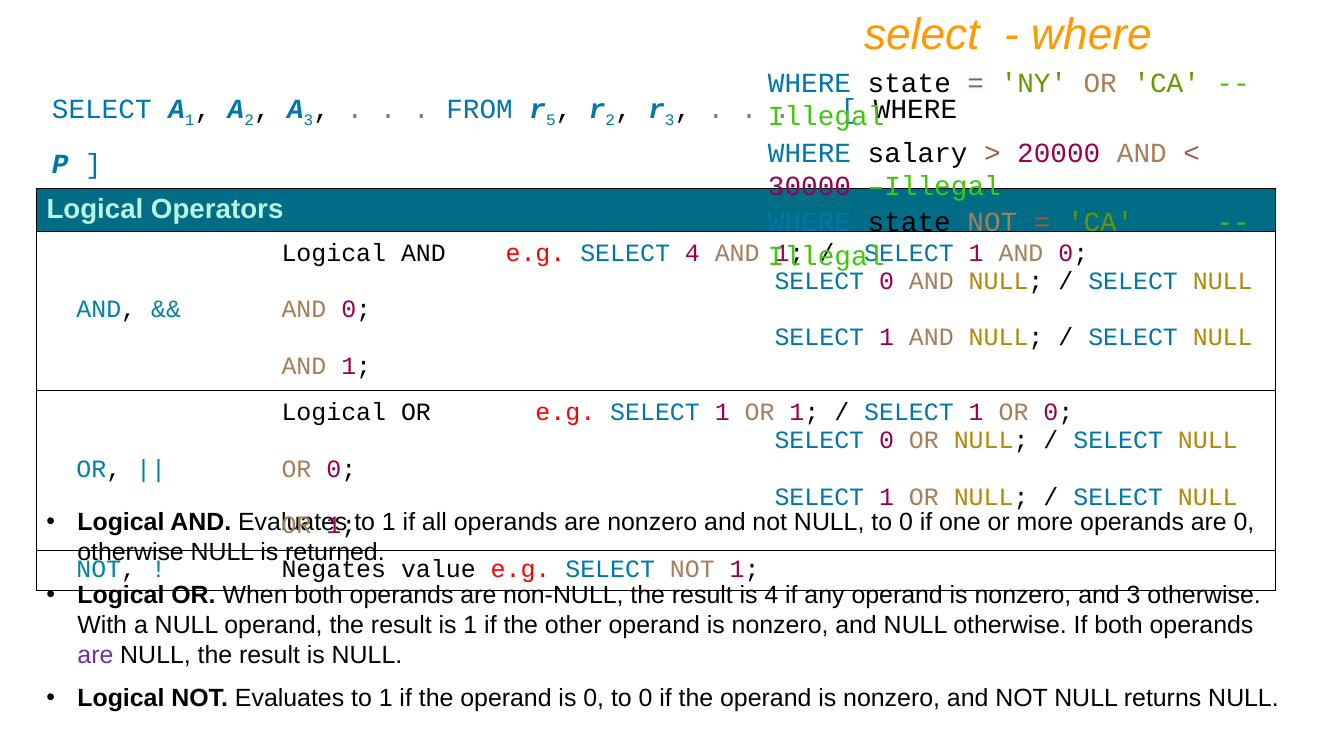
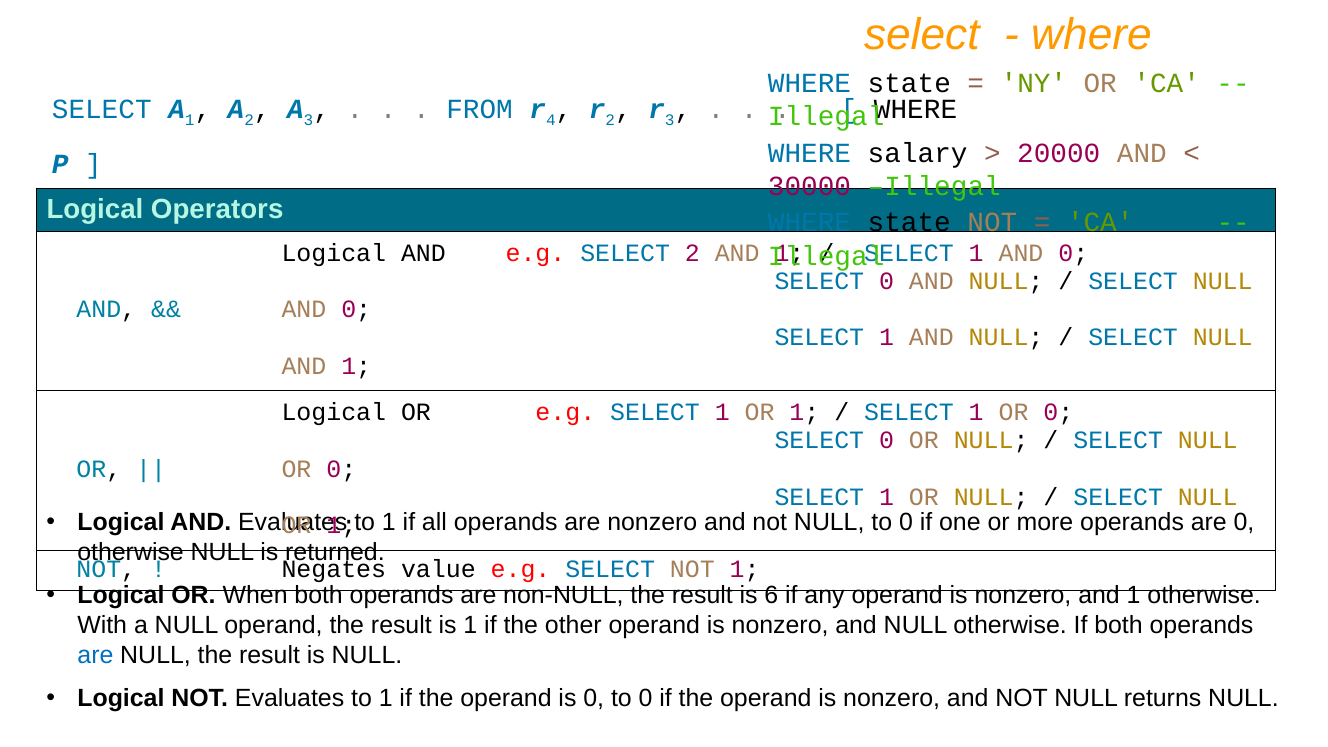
5: 5 -> 4
SELECT 4: 4 -> 2
is 4: 4 -> 6
nonzero and 3: 3 -> 1
are at (95, 655) colour: purple -> blue
